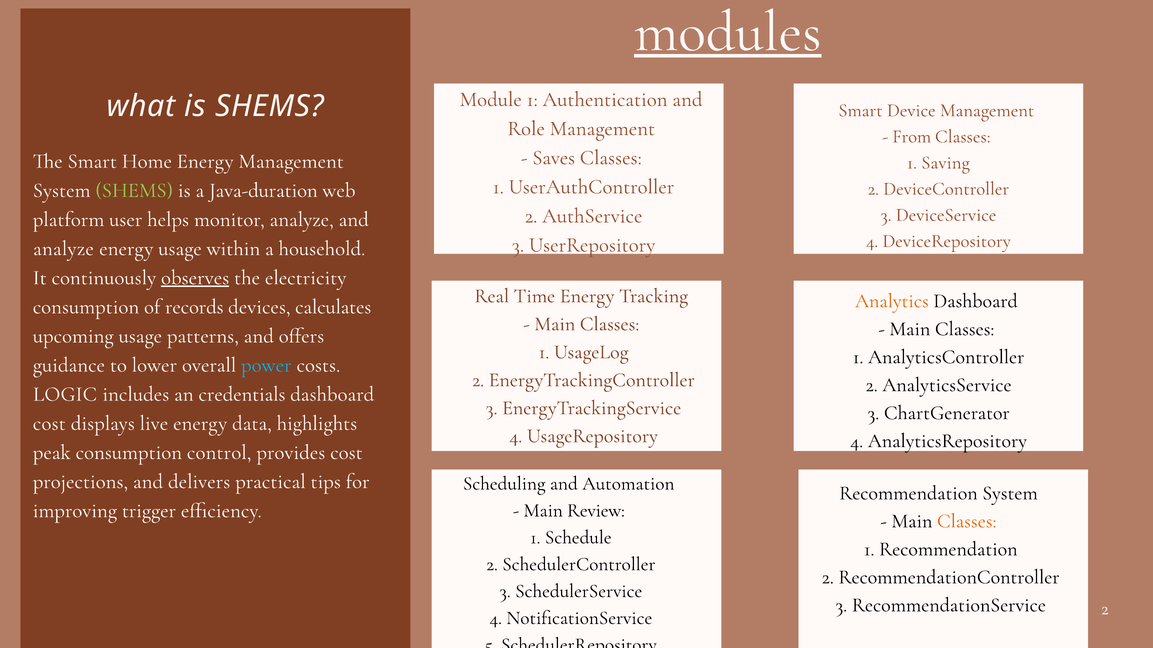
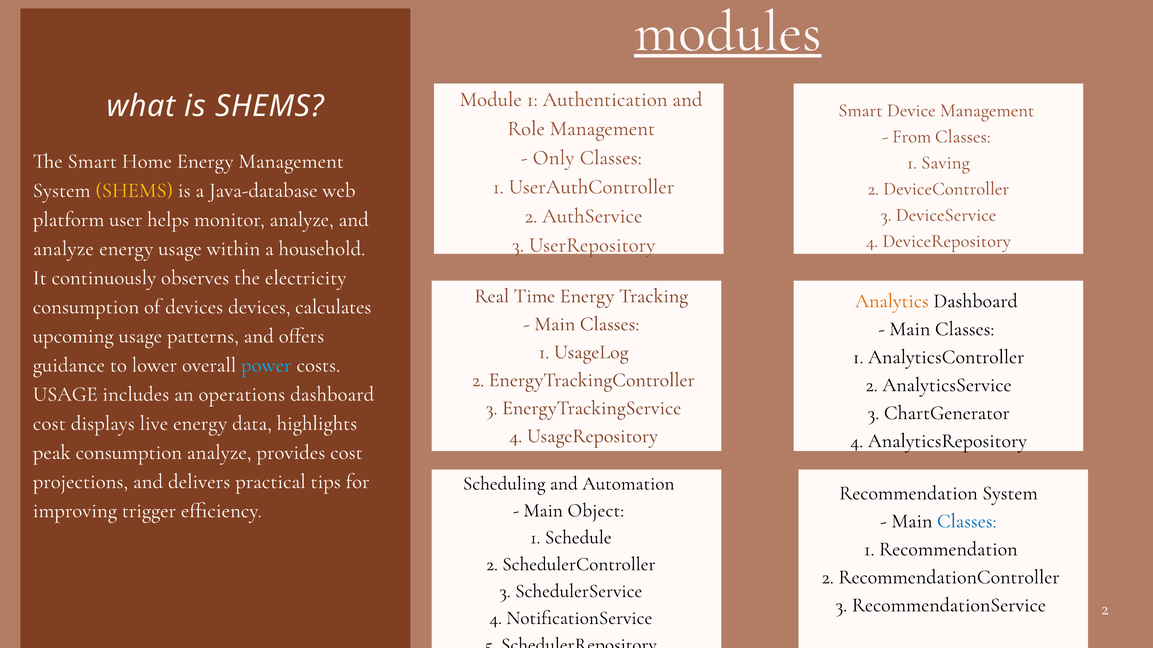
Saves: Saves -> Only
SHEMS at (134, 190) colour: light green -> yellow
Java-duration: Java-duration -> Java-database
observes underline: present -> none
of records: records -> devices
LOGIC at (65, 394): LOGIC -> USAGE
credentials: credentials -> operations
consumption control: control -> analyze
Review: Review -> Object
Classes at (967, 521) colour: orange -> blue
